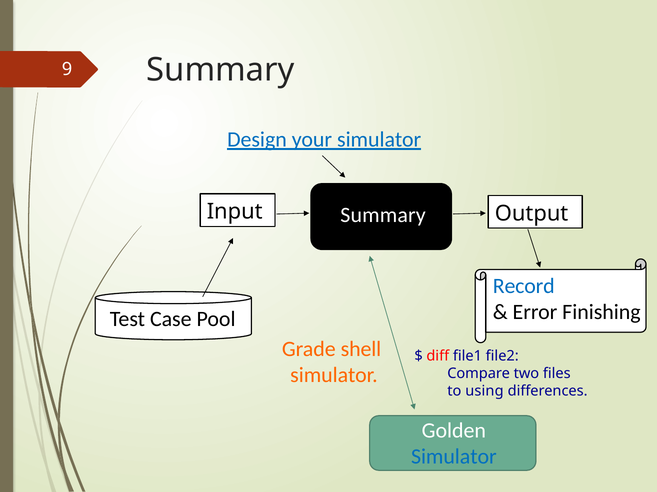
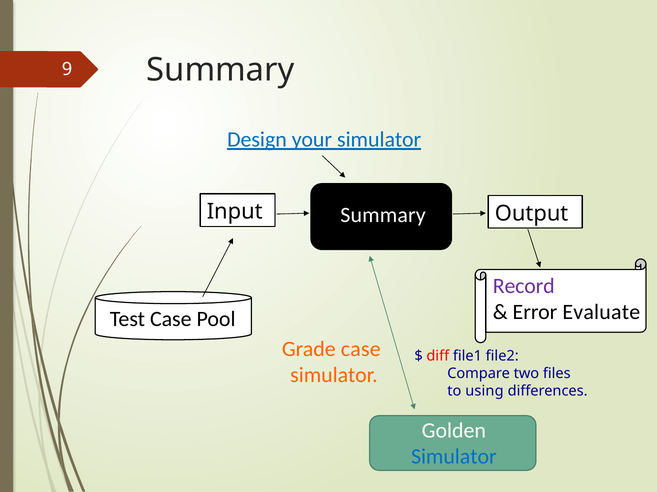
Record colour: blue -> purple
Finishing: Finishing -> Evaluate
Grade shell: shell -> case
